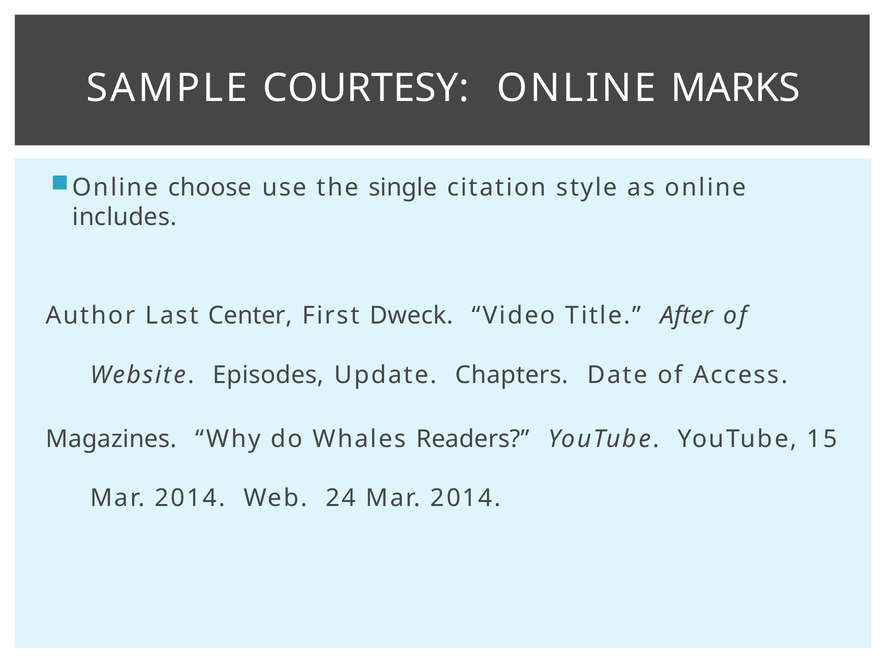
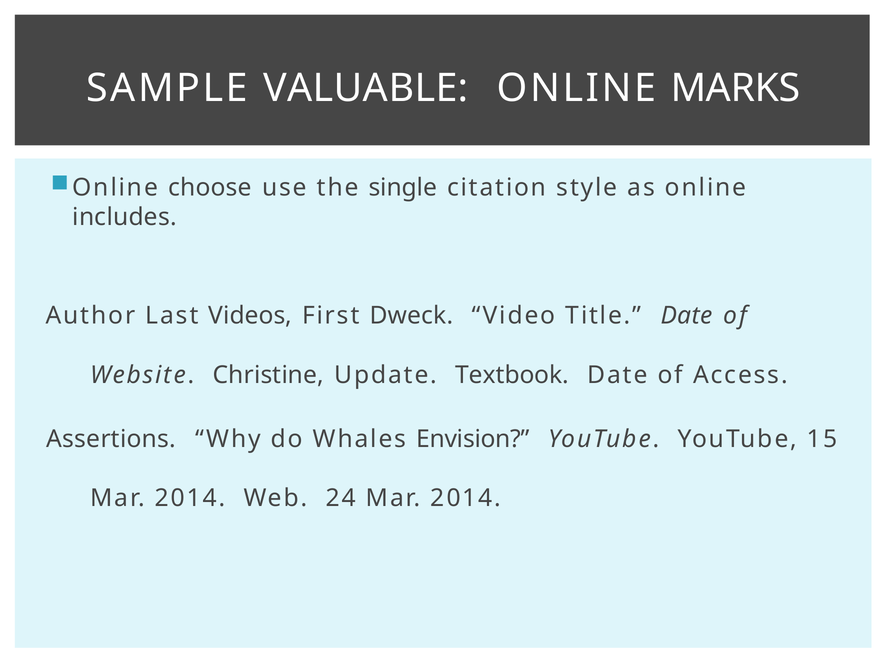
COURTESY: COURTESY -> VALUABLE
Center: Center -> Videos
Title After: After -> Date
Episodes: Episodes -> Christine
Chapters: Chapters -> Textbook
Magazines: Magazines -> Assertions
Readers: Readers -> Envision
